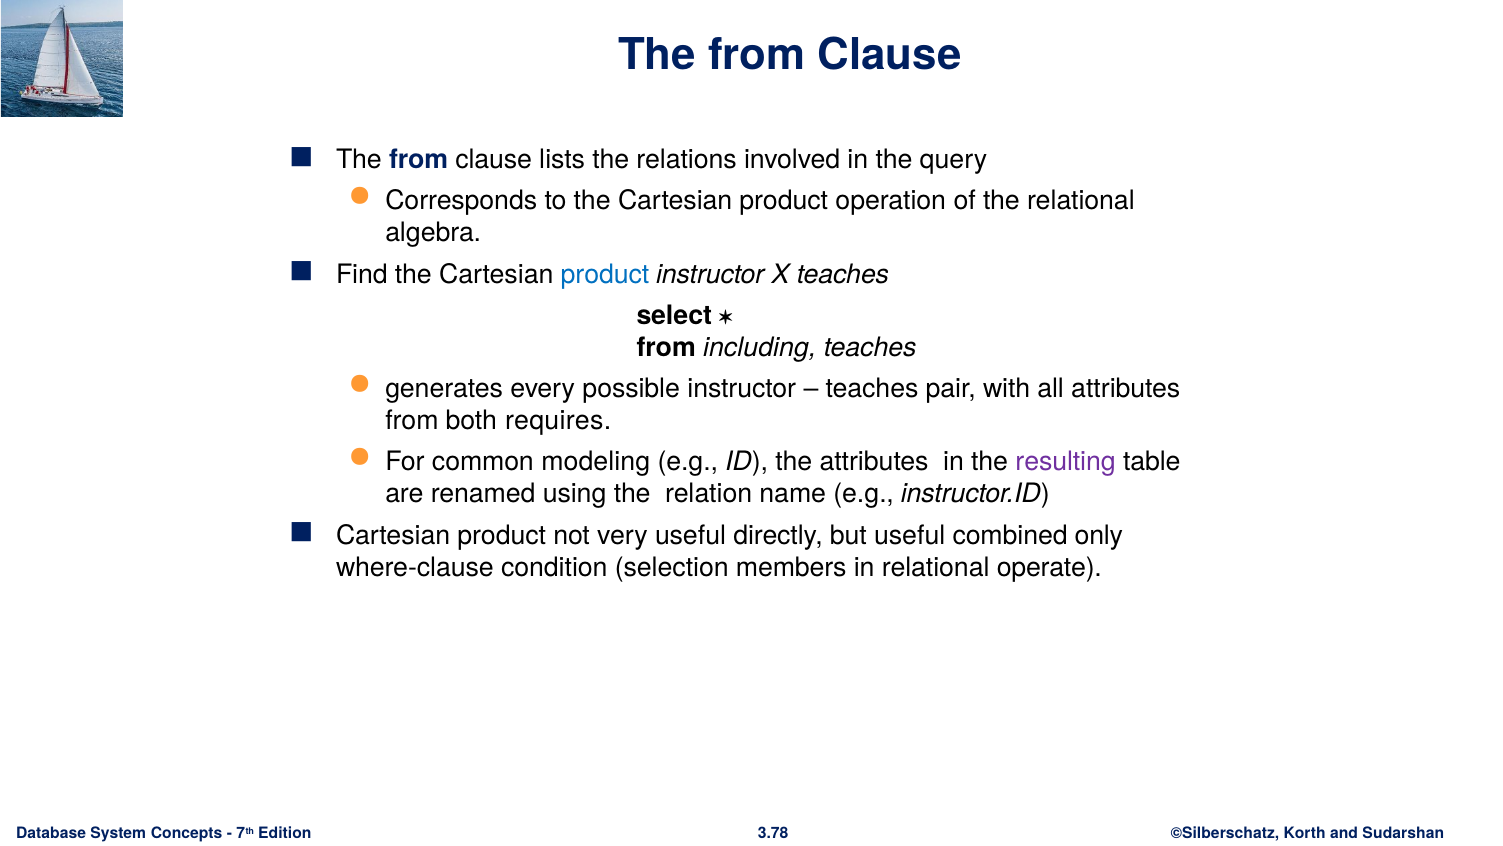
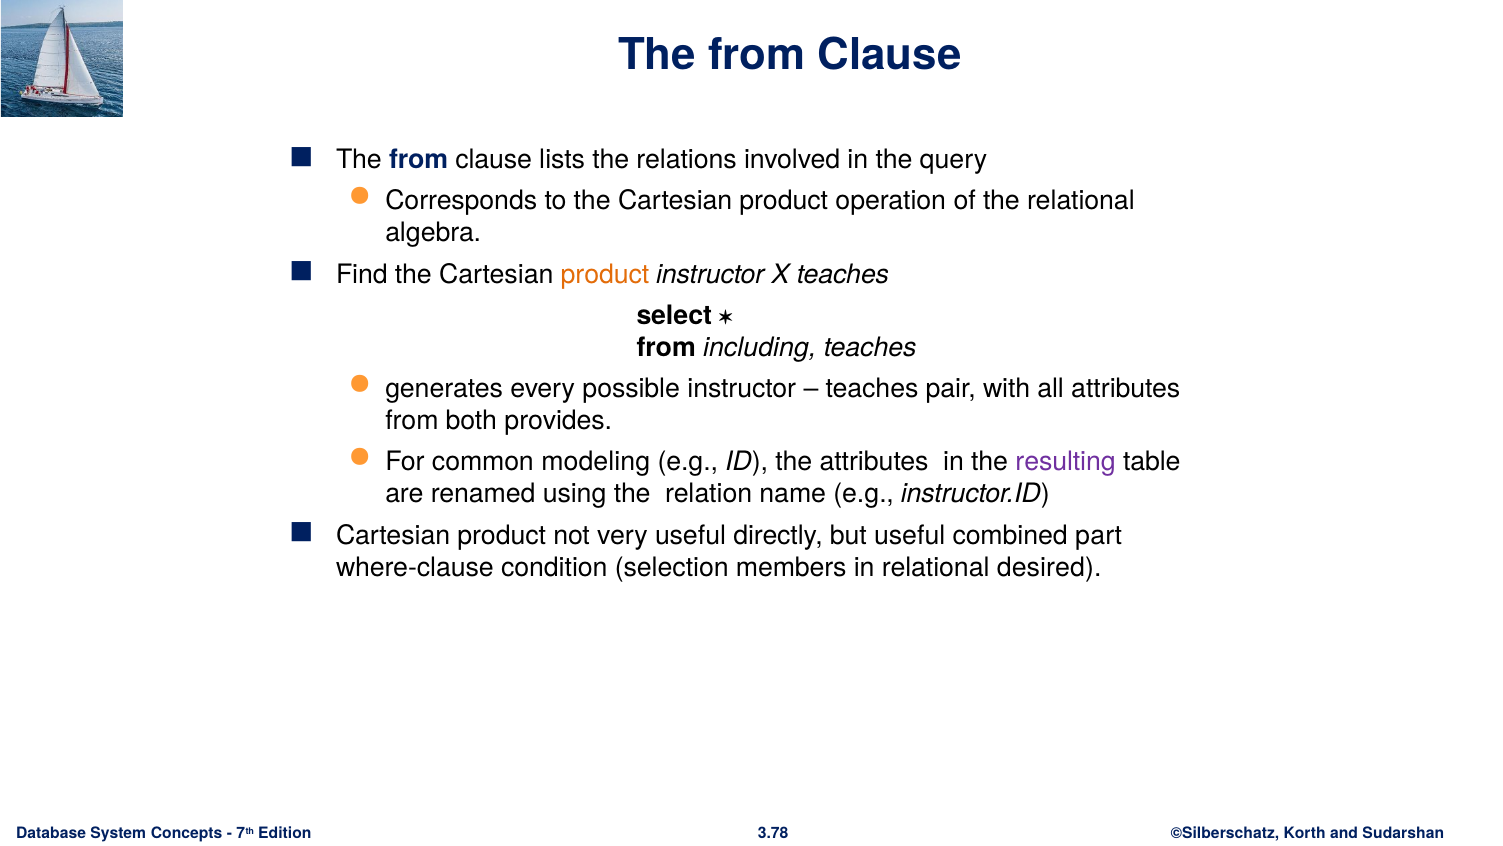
product at (605, 274) colour: blue -> orange
requires: requires -> provides
only: only -> part
operate: operate -> desired
